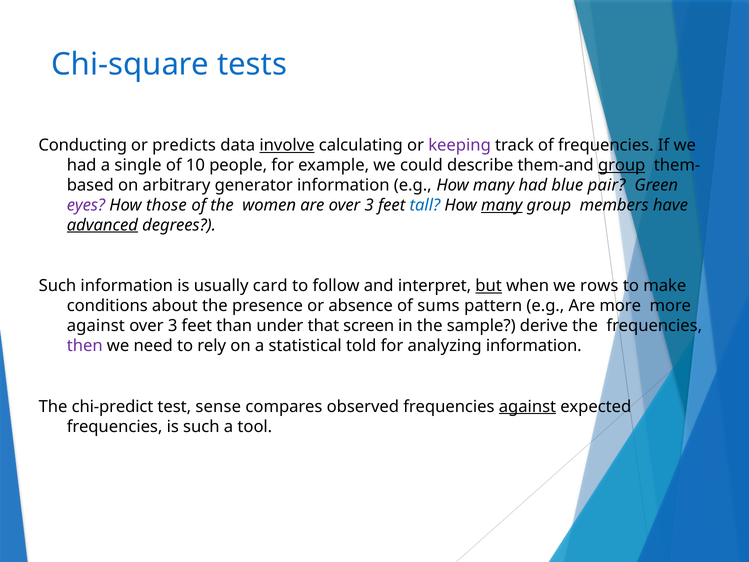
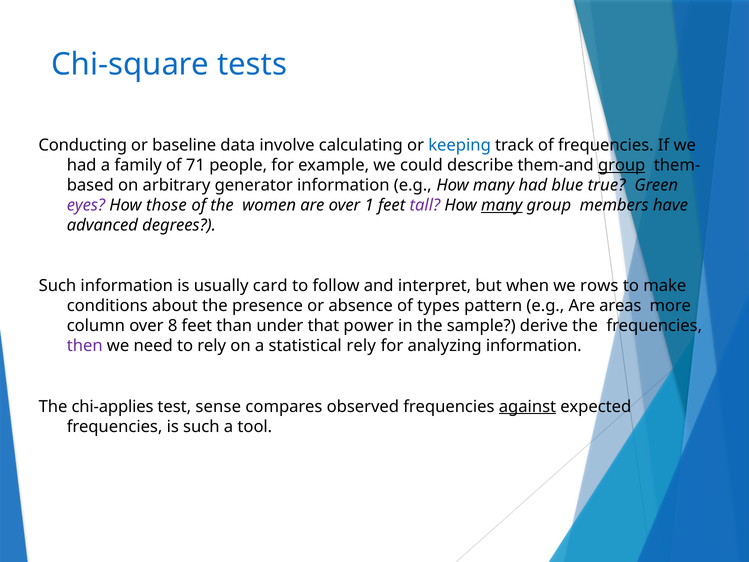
predicts: predicts -> baseline
involve underline: present -> none
keeping colour: purple -> blue
single: single -> family
10: 10 -> 71
pair: pair -> true
are over 3: 3 -> 1
tall colour: blue -> purple
advanced underline: present -> none
but underline: present -> none
sums: sums -> types
Are more: more -> areas
against at (96, 326): against -> column
3 at (173, 326): 3 -> 8
screen: screen -> power
statistical told: told -> rely
chi-predict: chi-predict -> chi-applies
